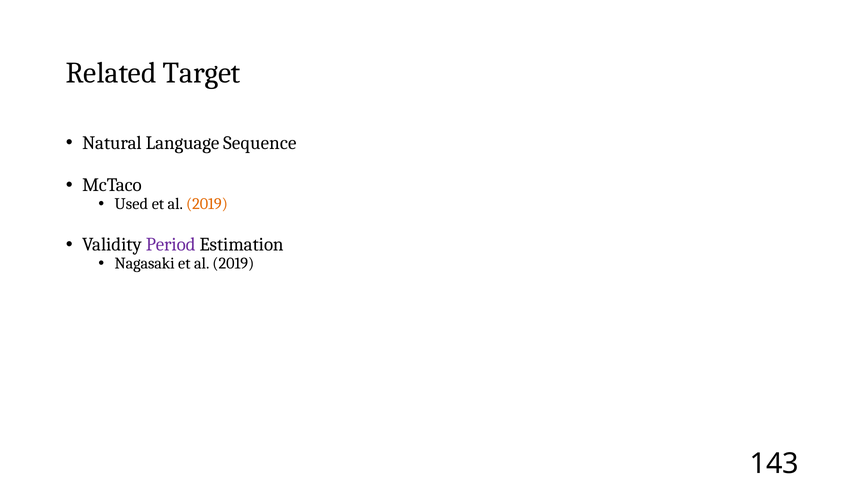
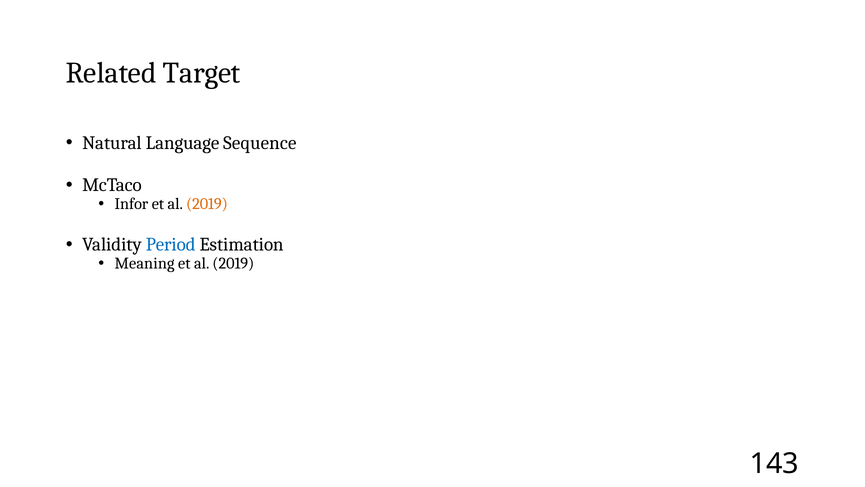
Used: Used -> Infor
Period colour: purple -> blue
Nagasaki: Nagasaki -> Meaning
